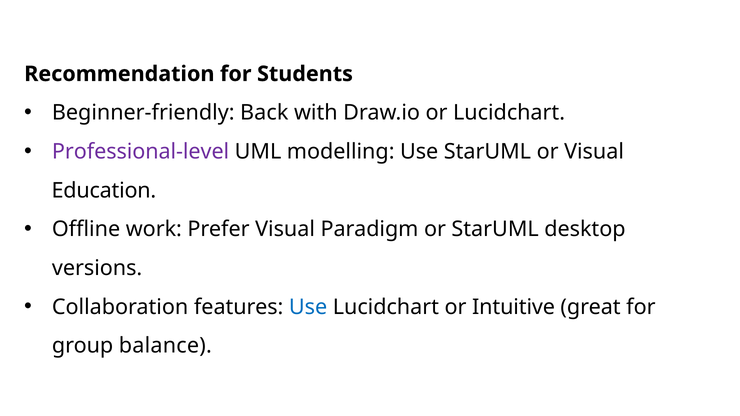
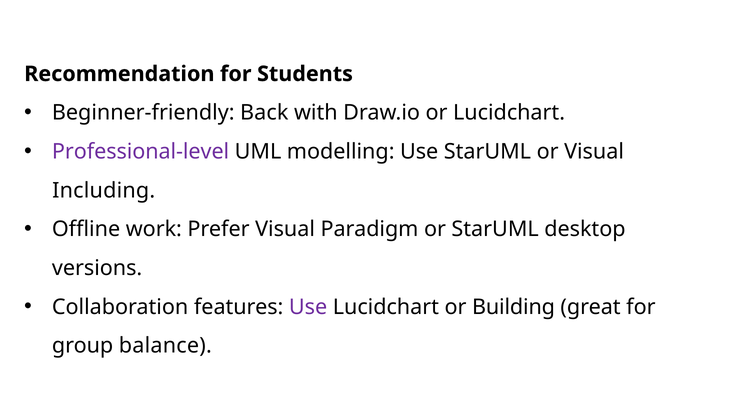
Education: Education -> Including
Use at (308, 307) colour: blue -> purple
Intuitive: Intuitive -> Building
